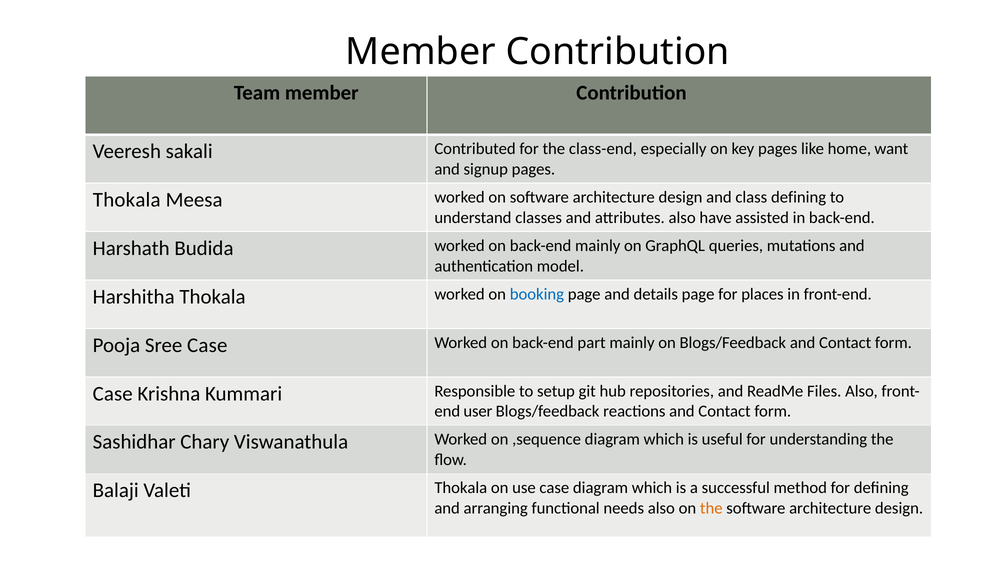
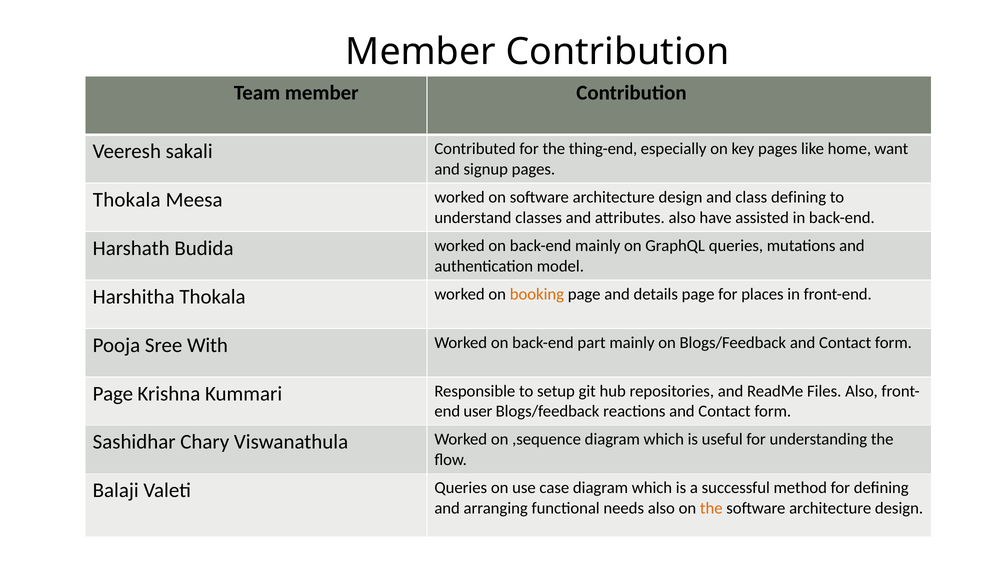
class-end: class-end -> thing-end
booking colour: blue -> orange
Sree Case: Case -> With
Case at (113, 394): Case -> Page
Valeti Thokala: Thokala -> Queries
